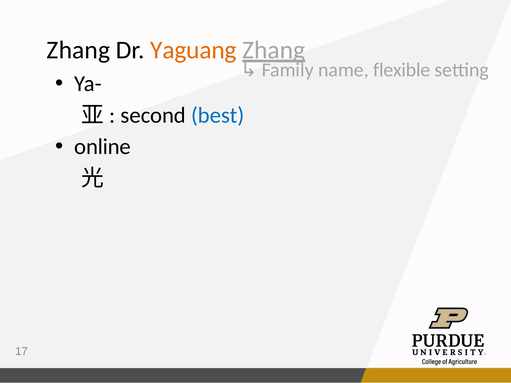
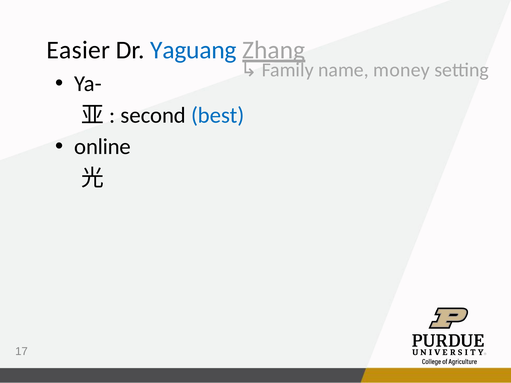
Zhang at (78, 50): Zhang -> Easier
Yaguang colour: orange -> blue
flexible: flexible -> money
